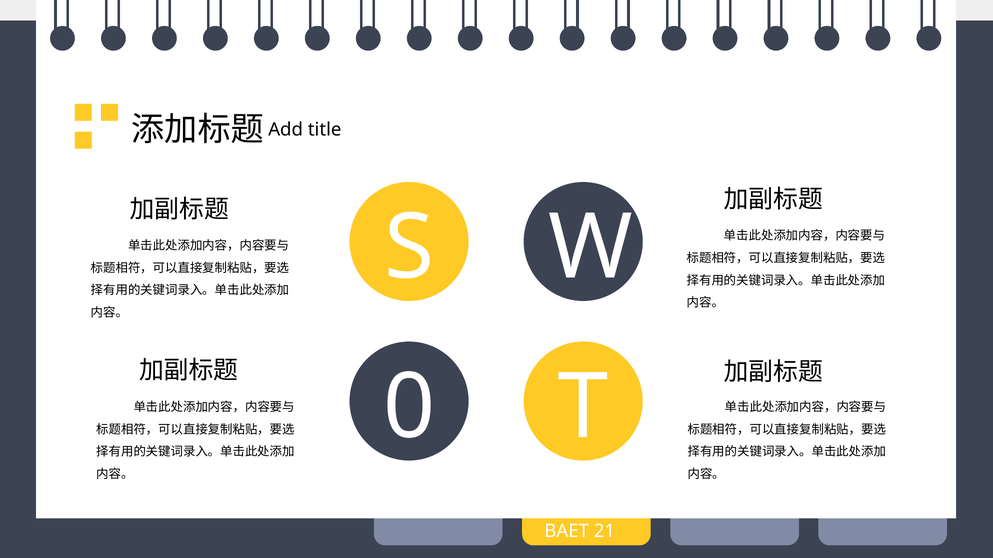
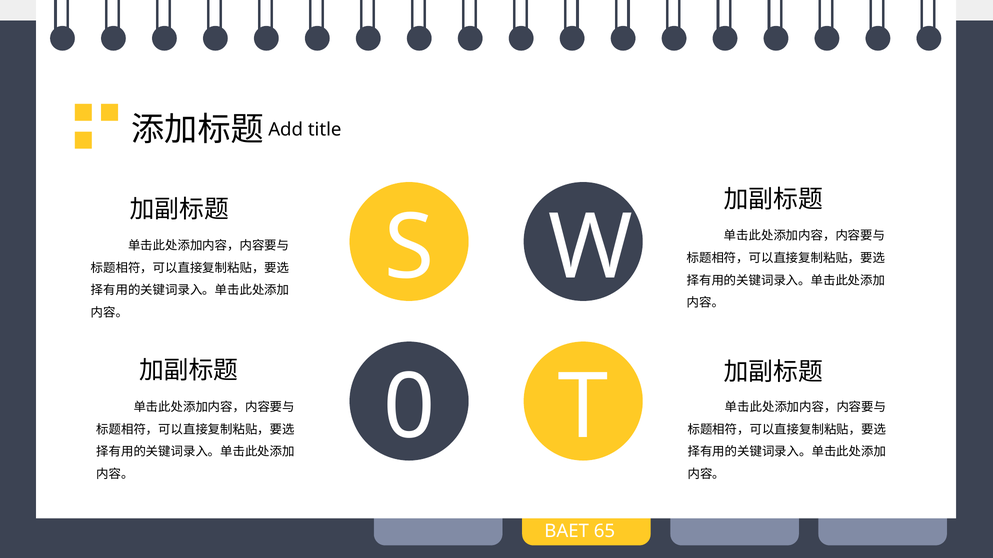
21: 21 -> 65
